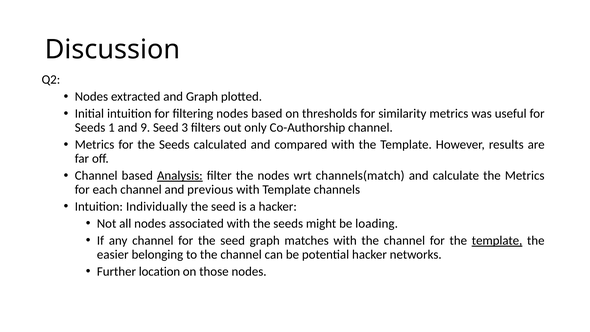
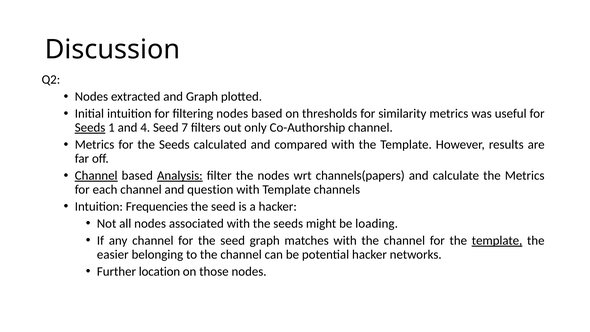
Seeds at (90, 128) underline: none -> present
9: 9 -> 4
3: 3 -> 7
Channel at (96, 176) underline: none -> present
channels(match: channels(match -> channels(papers
previous: previous -> question
Individually: Individually -> Frequencies
